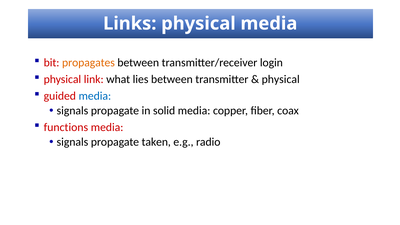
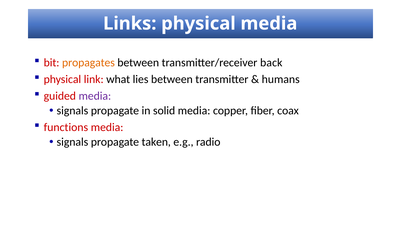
login: login -> back
physical at (281, 79): physical -> humans
media at (95, 96) colour: blue -> purple
